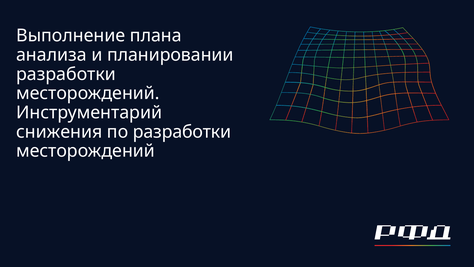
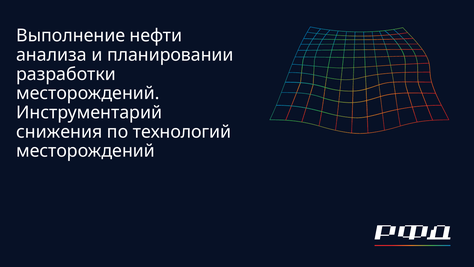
плана: плана -> нефти
по разработки: разработки -> технологий
